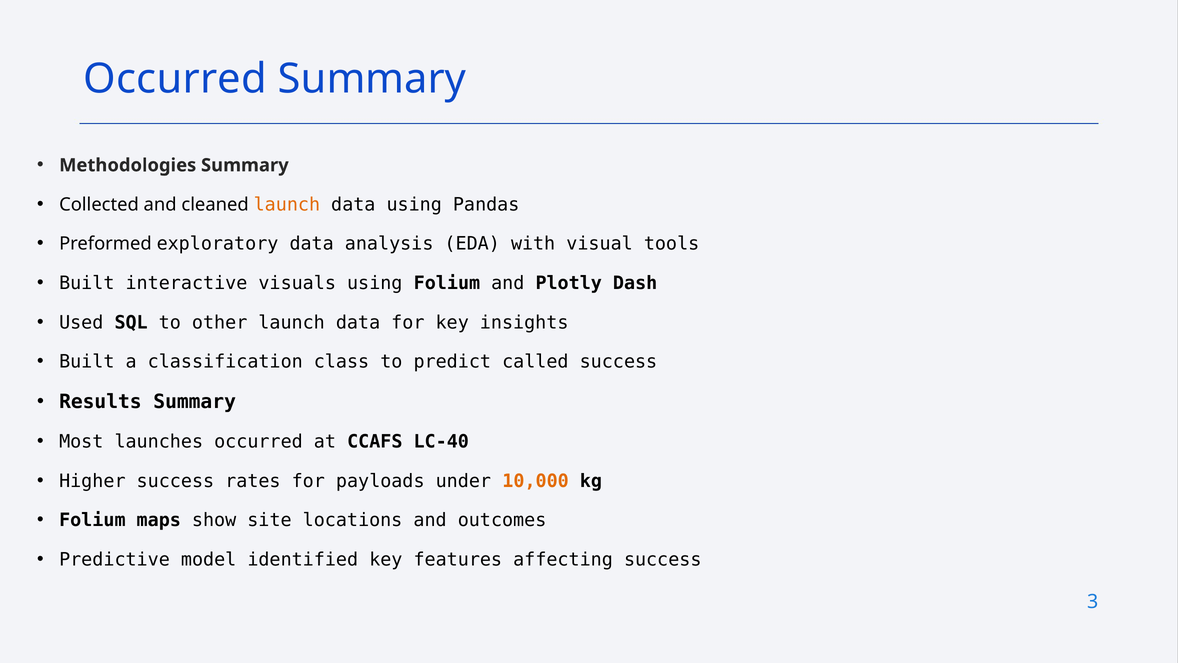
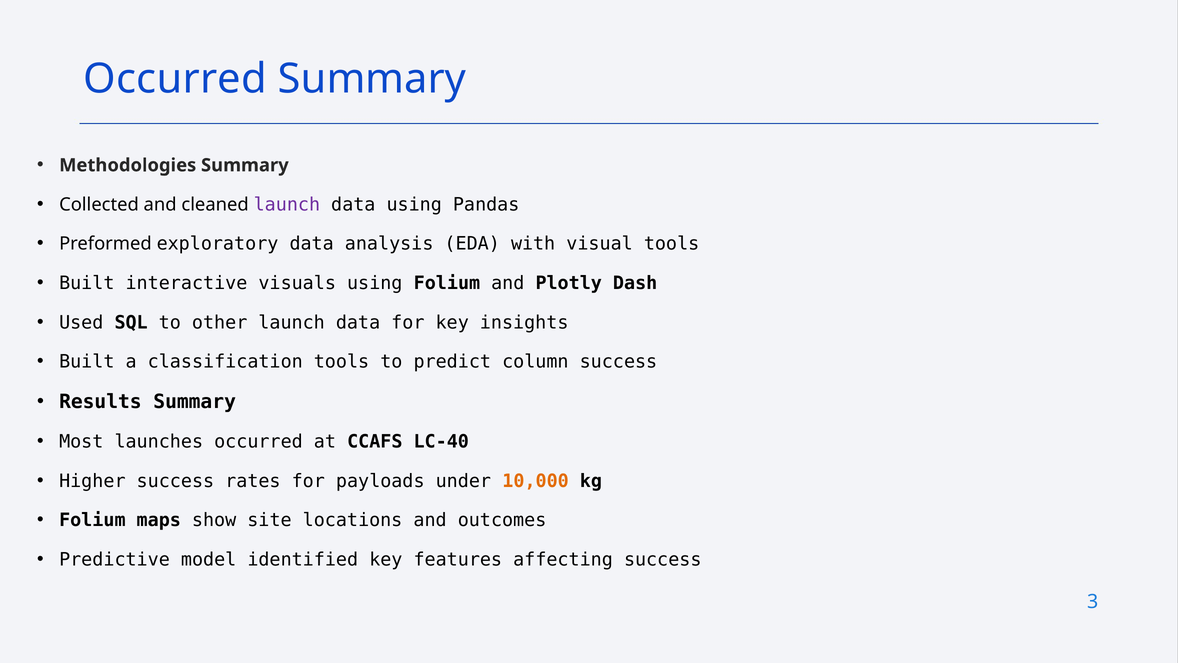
launch at (287, 204) colour: orange -> purple
classification class: class -> tools
called: called -> column
